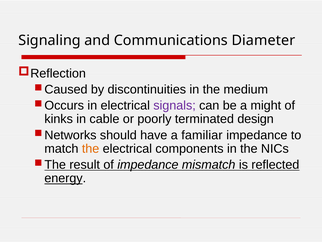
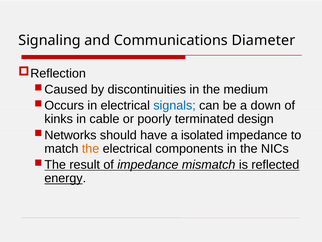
signals colour: purple -> blue
might: might -> down
familiar: familiar -> isolated
